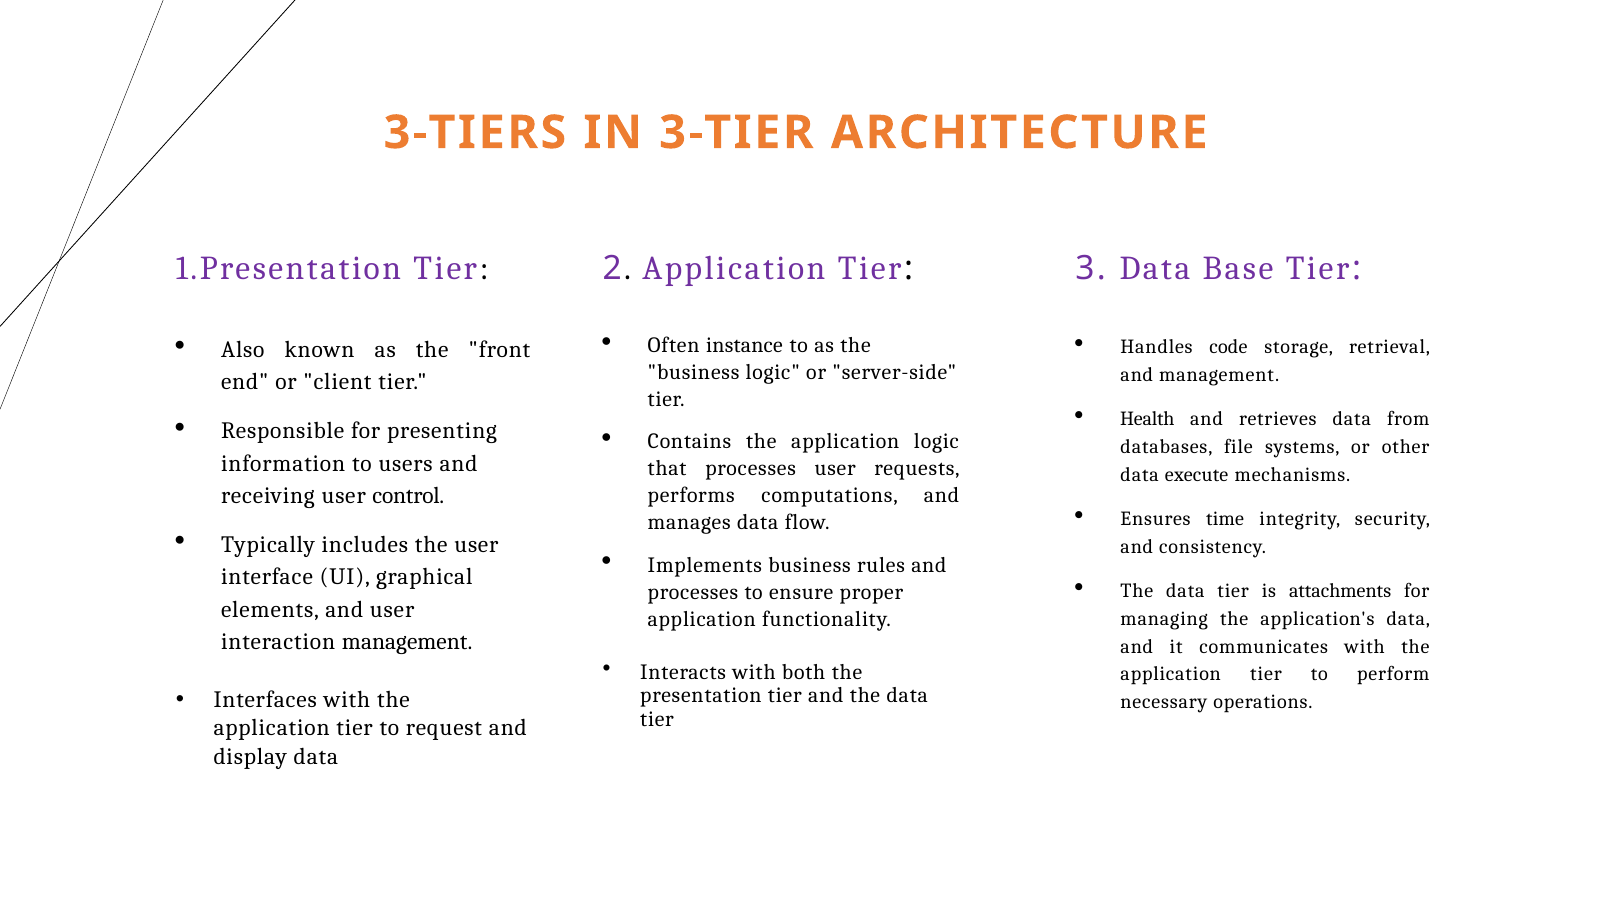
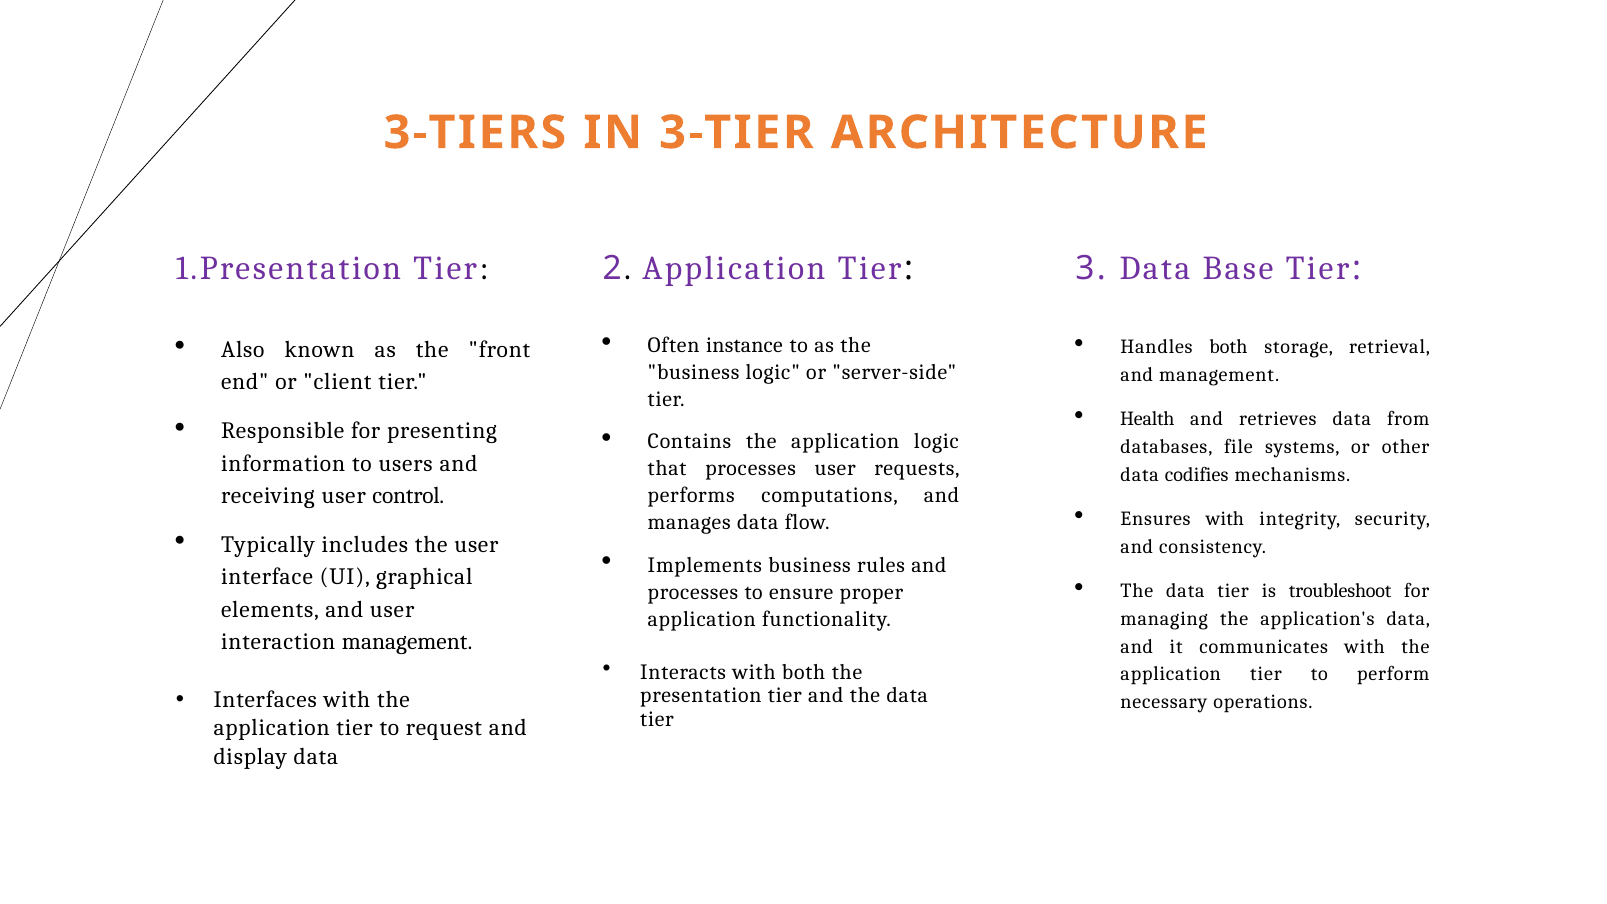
Handles code: code -> both
execute: execute -> codifies
Ensures time: time -> with
attachments: attachments -> troubleshoot
